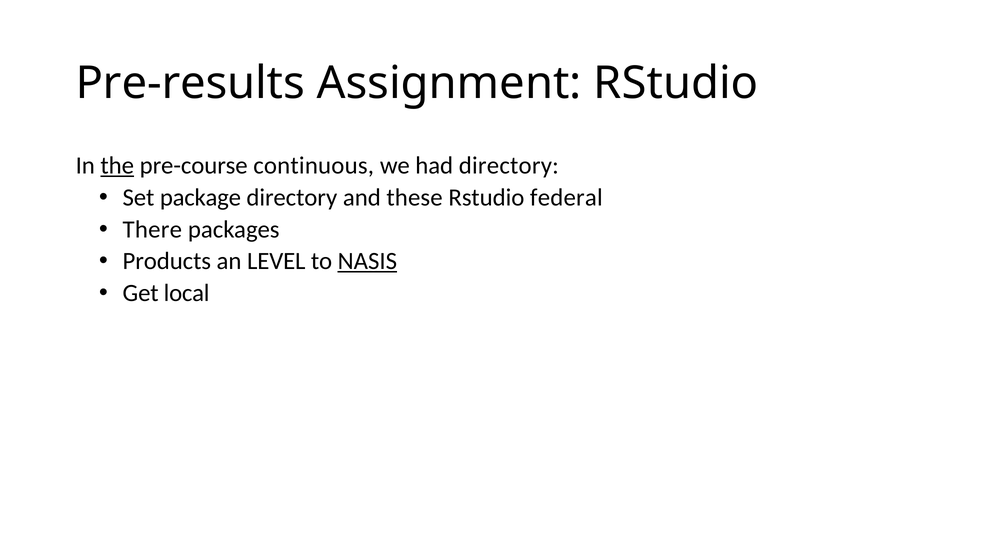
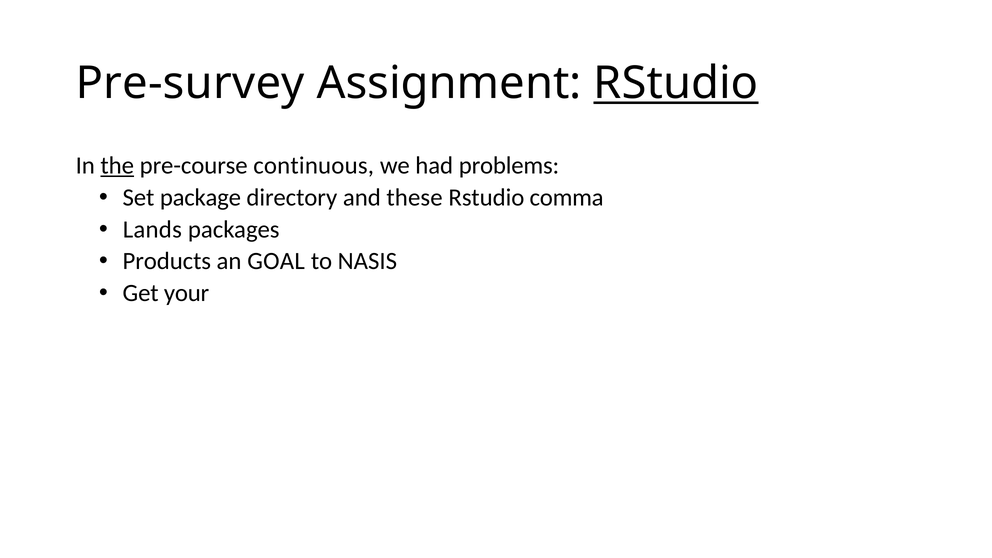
Pre-results: Pre-results -> Pre-survey
RStudio at (676, 83) underline: none -> present
had directory: directory -> problems
federal: federal -> comma
There: There -> Lands
LEVEL: LEVEL -> GOAL
NASIS underline: present -> none
local: local -> your
